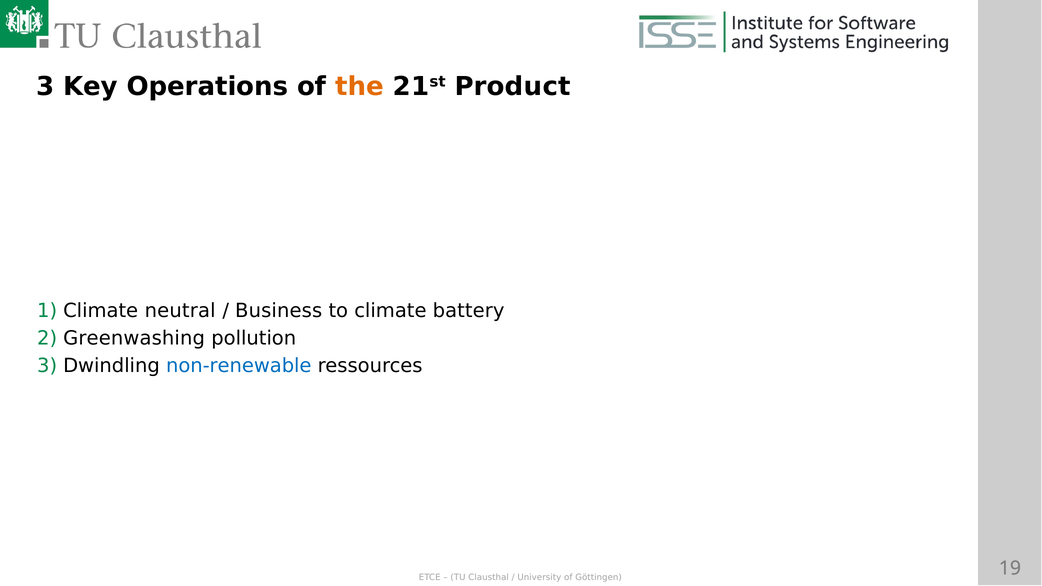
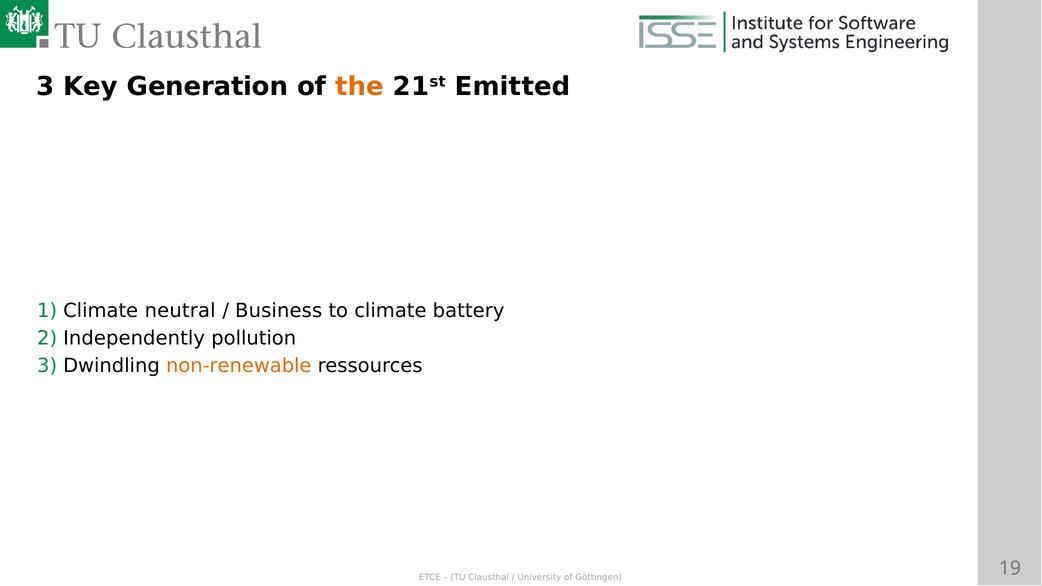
Operations: Operations -> Generation
Product: Product -> Emitted
Greenwashing: Greenwashing -> Independently
non-renewable colour: blue -> orange
